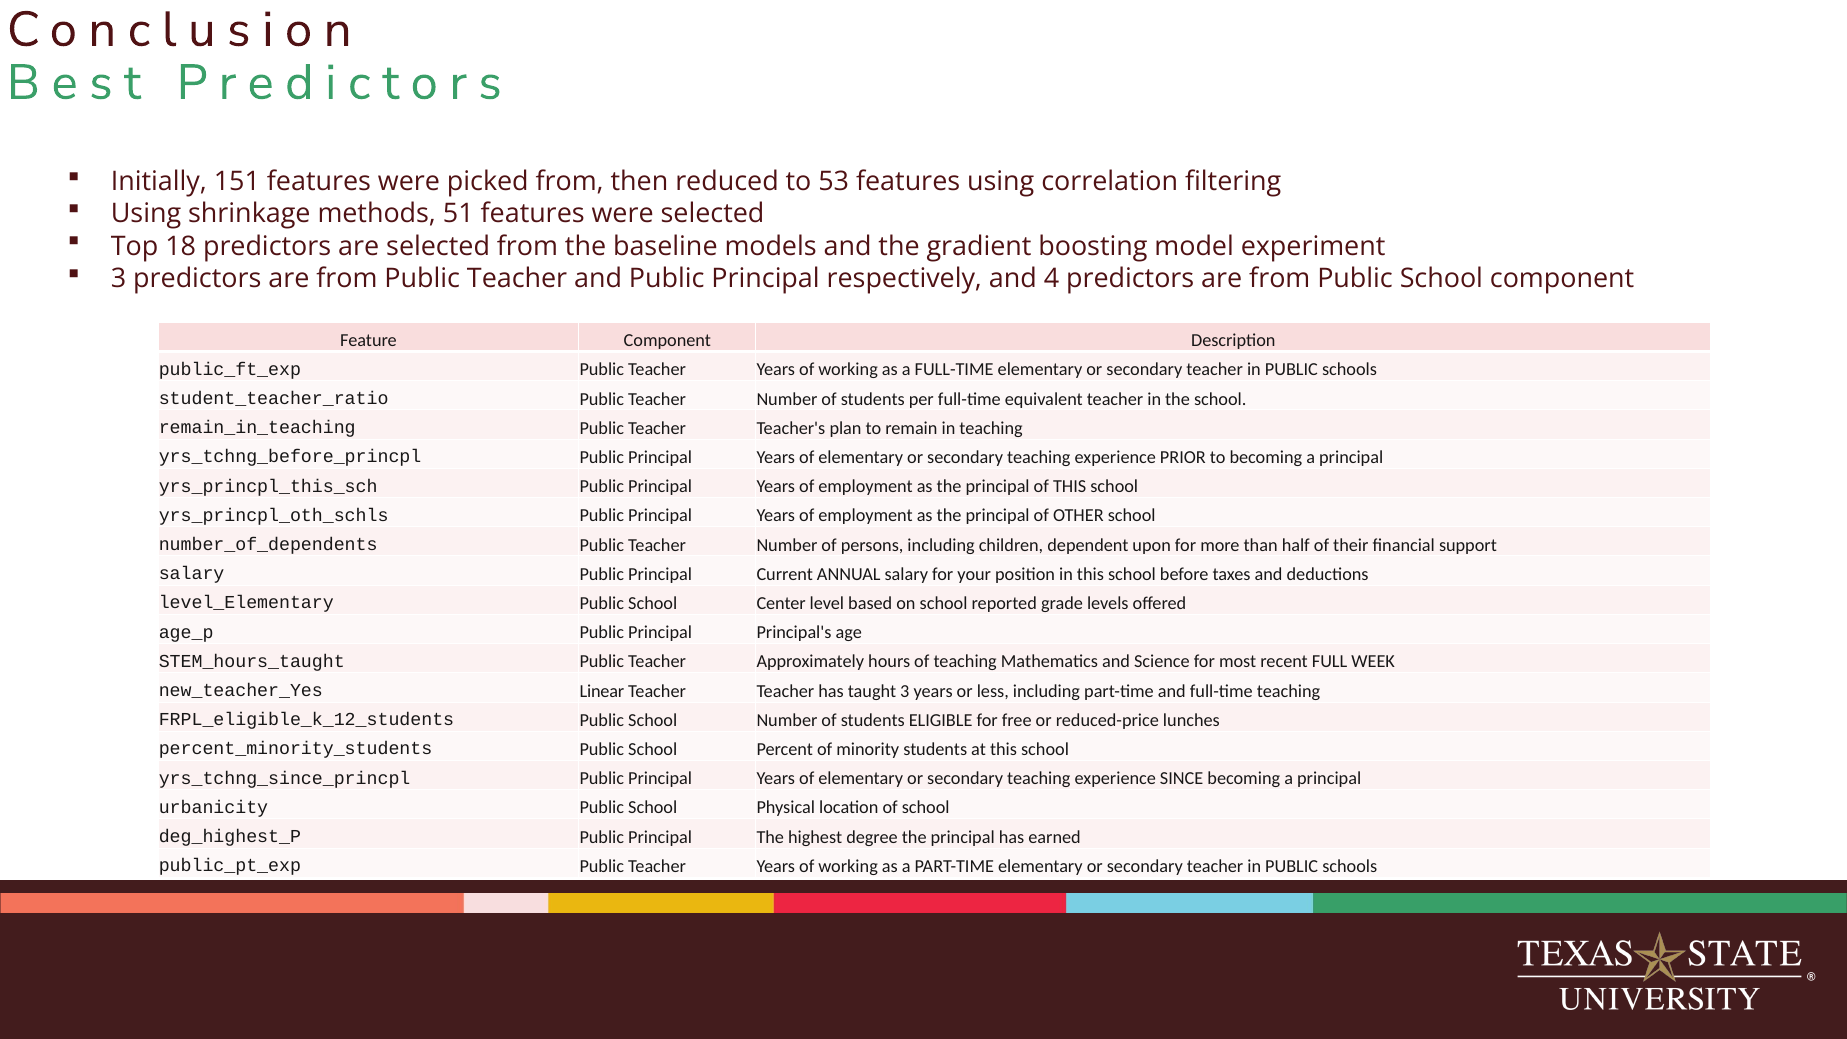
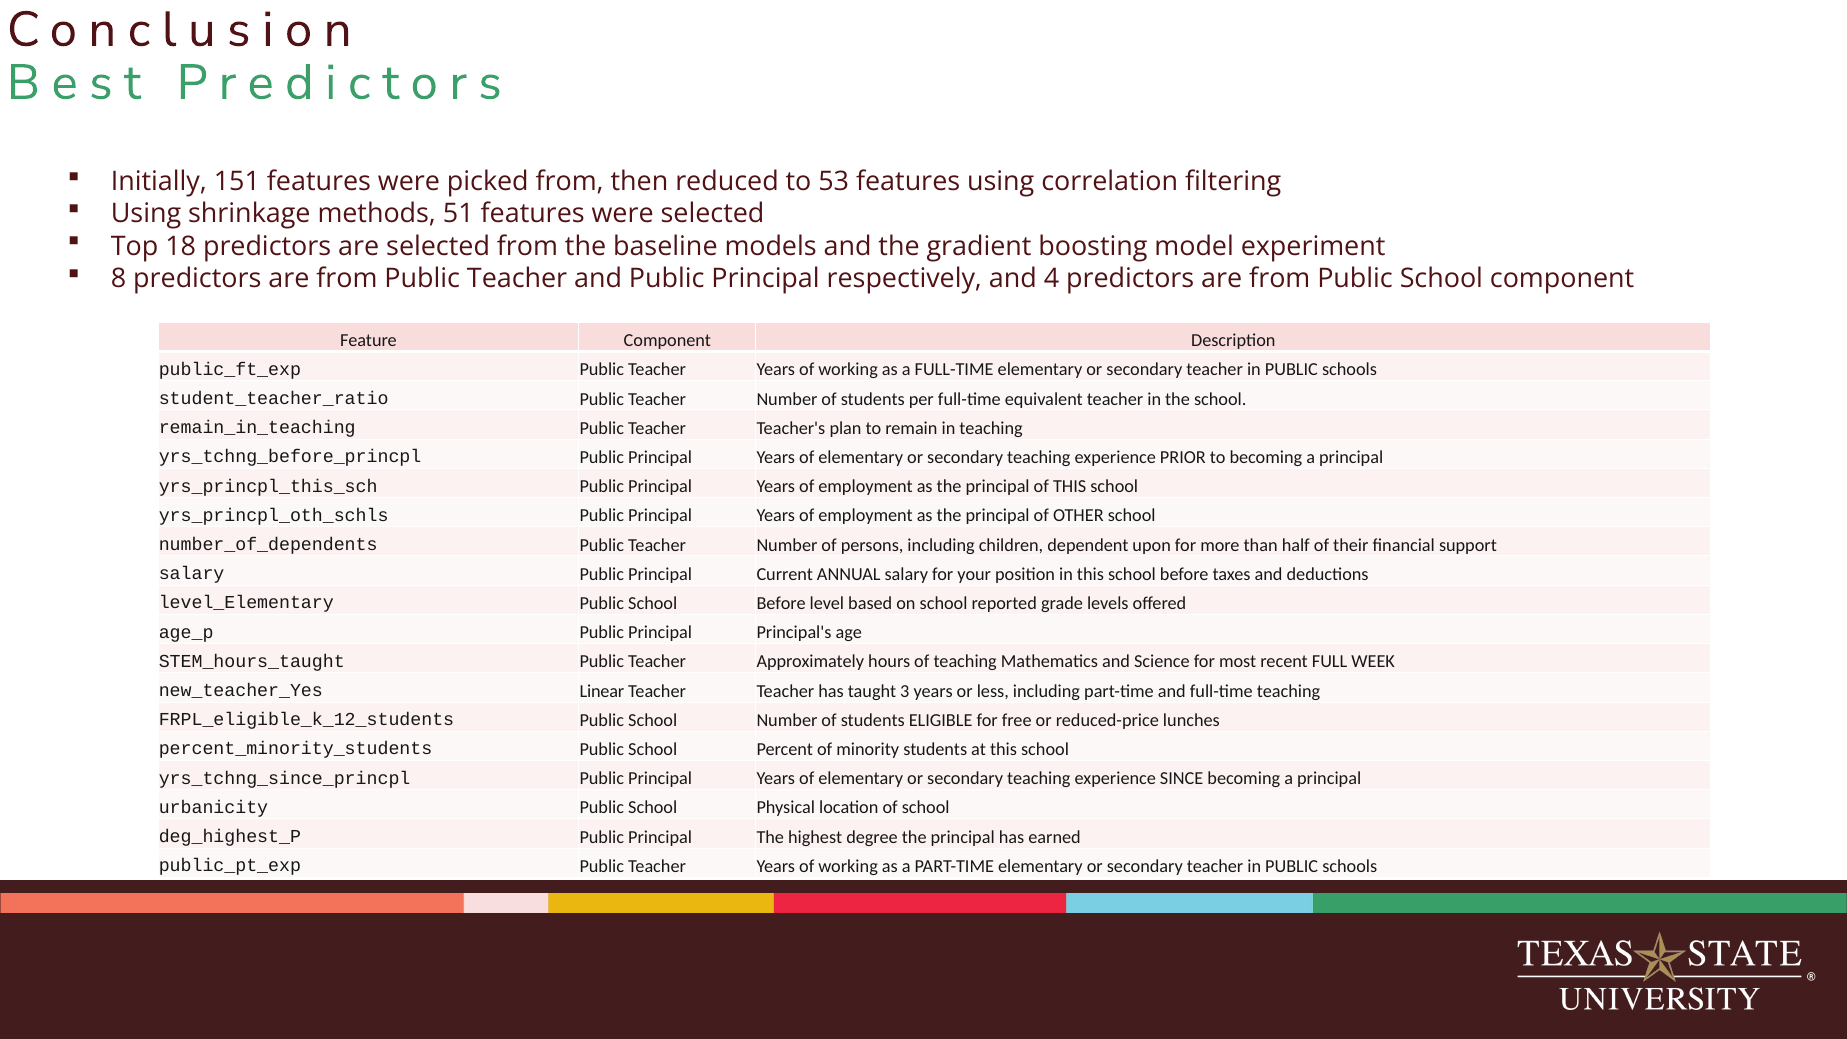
3 at (119, 279): 3 -> 8
Public School Center: Center -> Before
